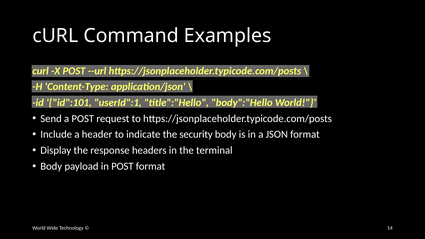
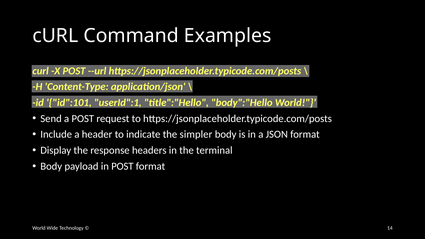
security: security -> simpler
